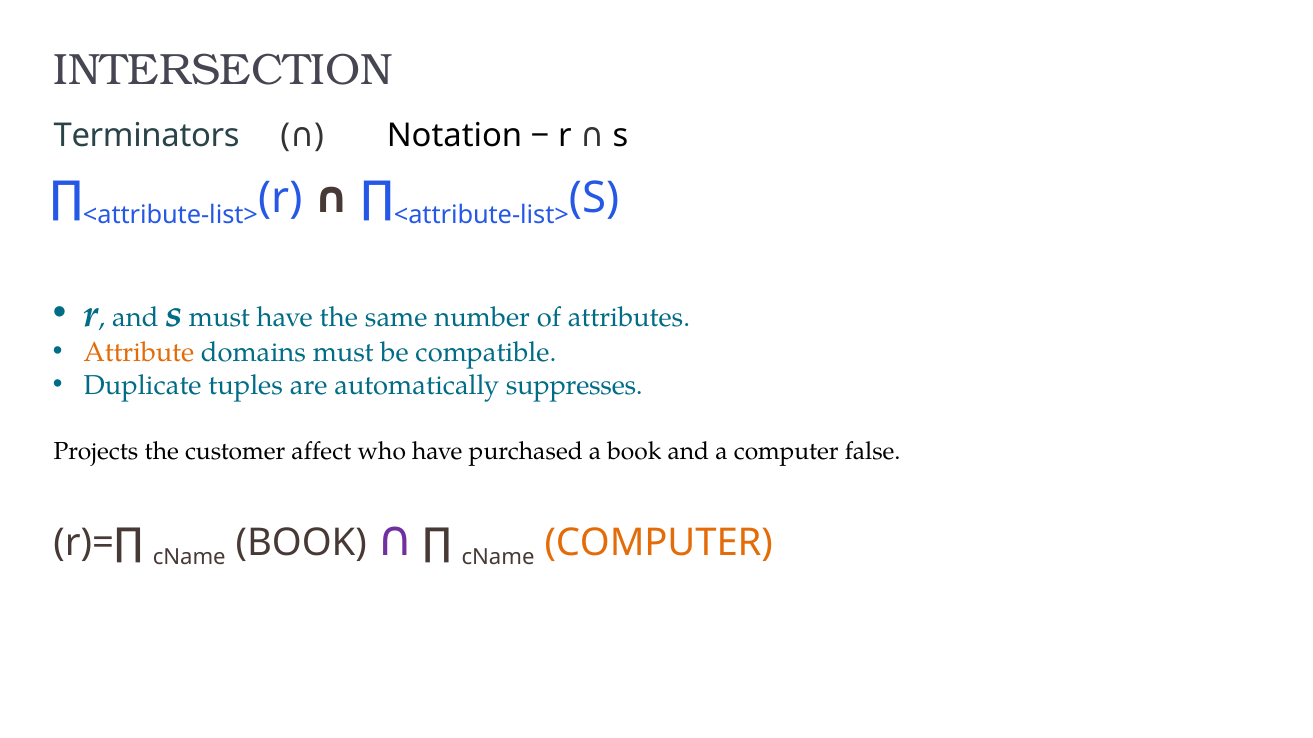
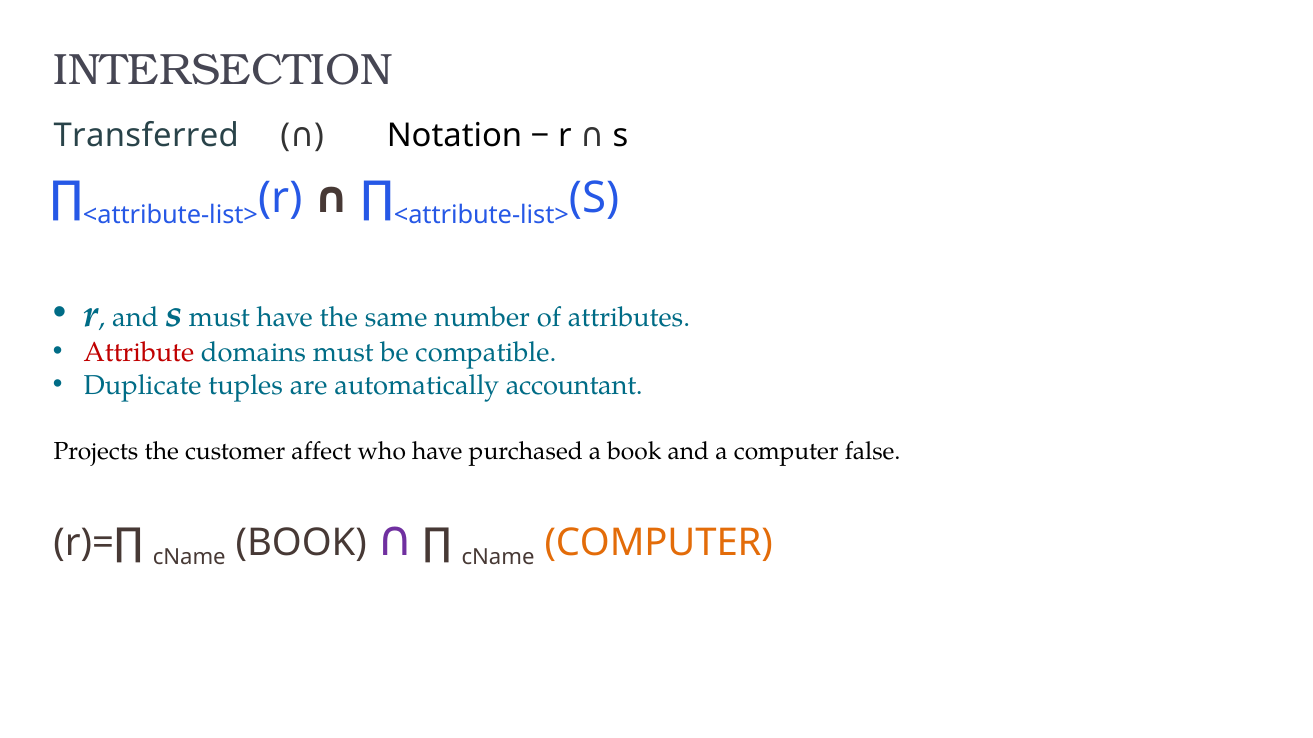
Terminators: Terminators -> Transferred
Attribute colour: orange -> red
suppresses: suppresses -> accountant
